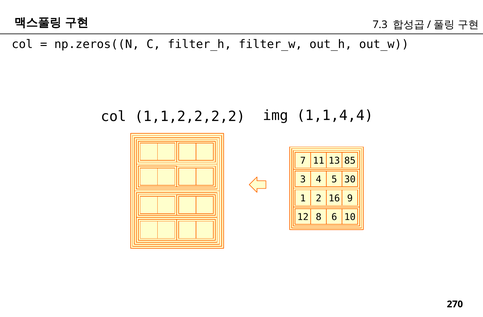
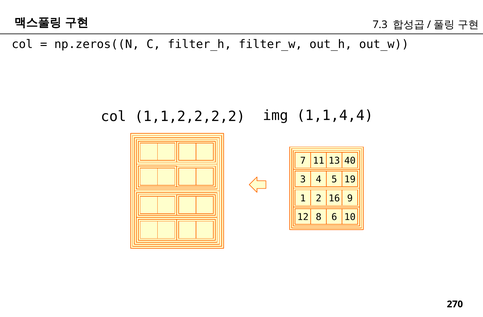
85: 85 -> 40
30: 30 -> 19
